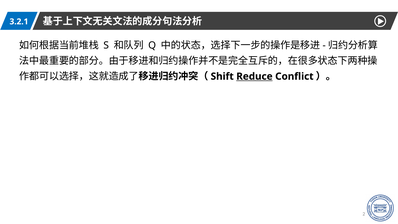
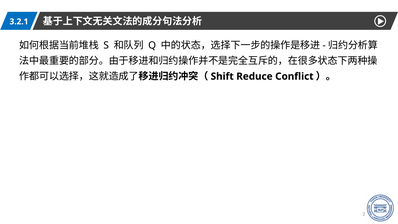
Reduce underline: present -> none
